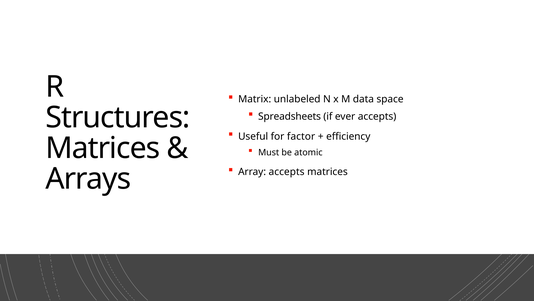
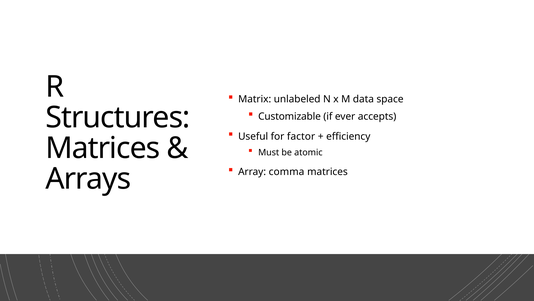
Spreadsheets: Spreadsheets -> Customizable
Array accepts: accepts -> comma
